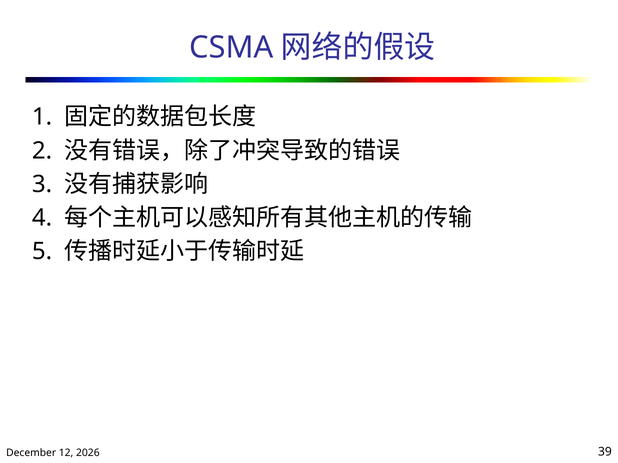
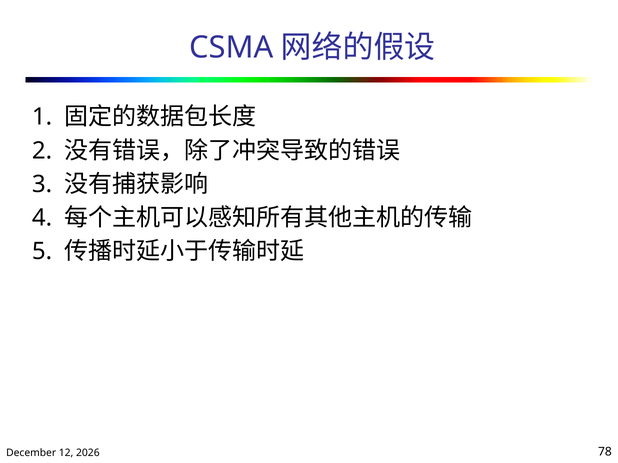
39: 39 -> 78
